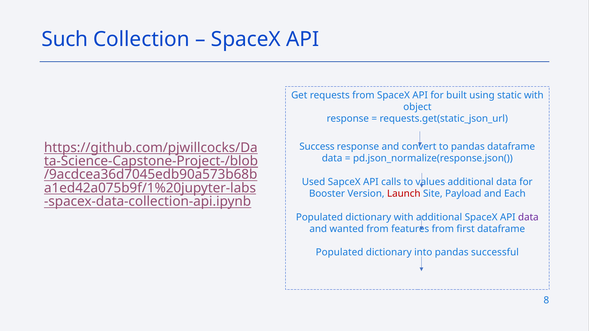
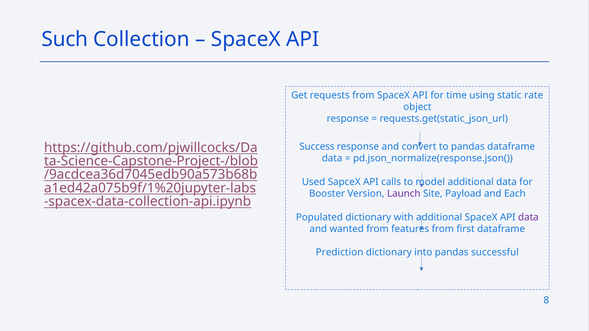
built: built -> time
static with: with -> rate
values: values -> model
Launch colour: red -> purple
Populated at (340, 253): Populated -> Prediction
